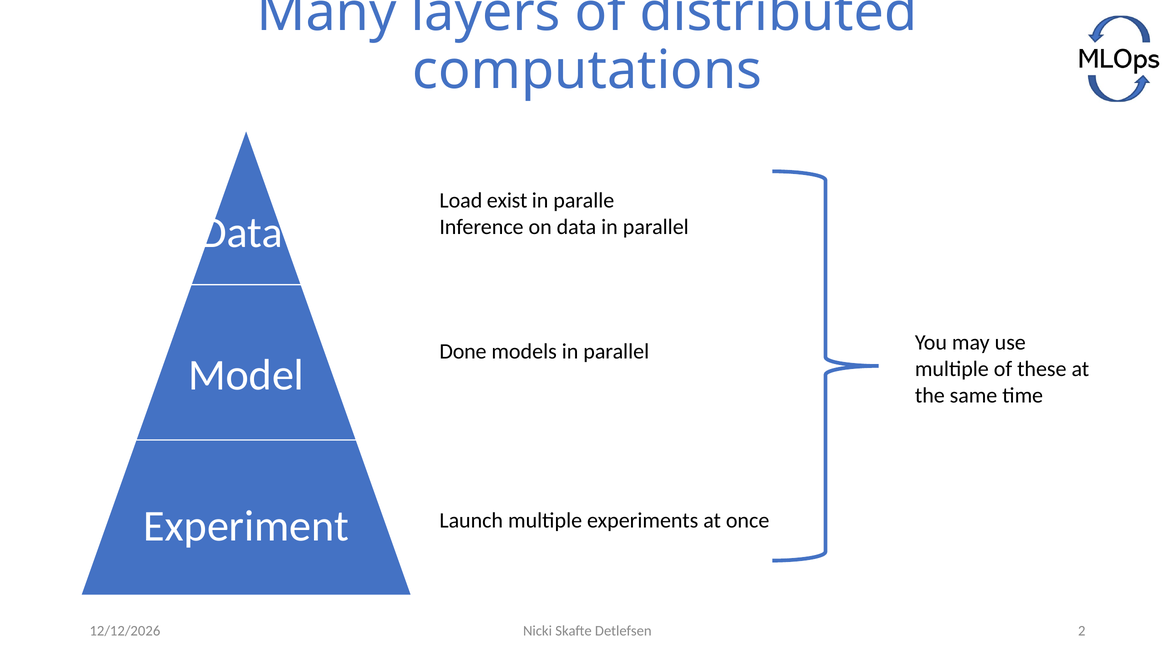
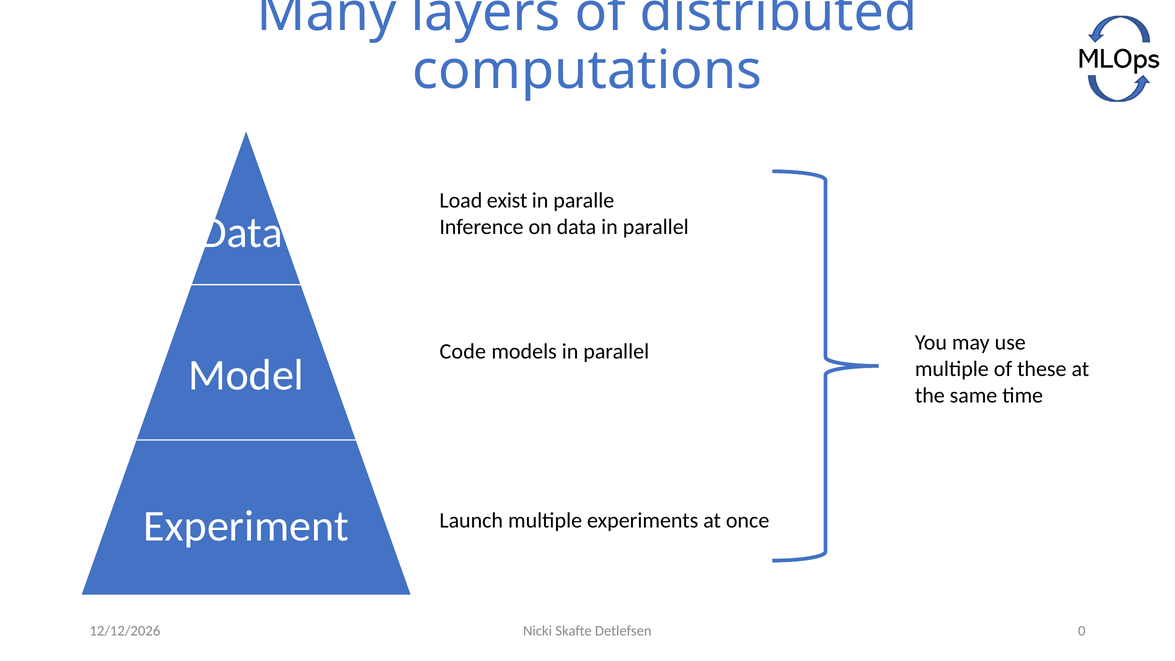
Done: Done -> Code
2: 2 -> 0
